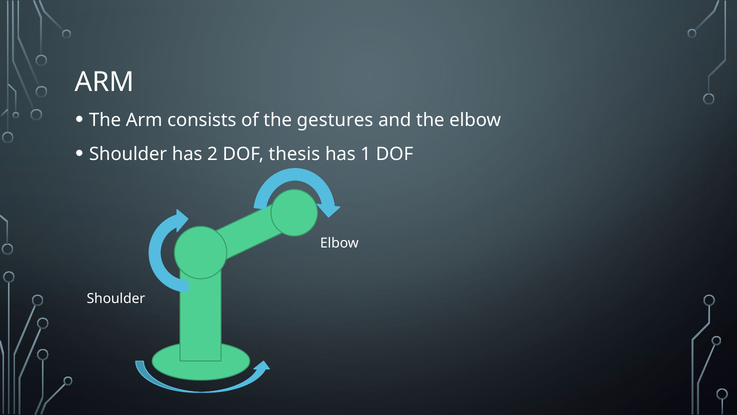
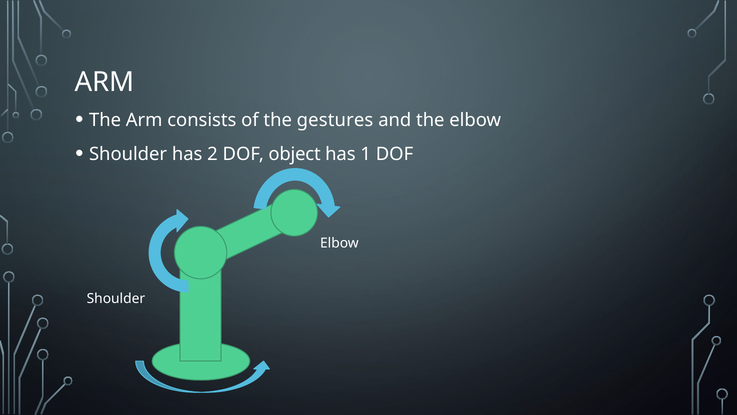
thesis: thesis -> object
